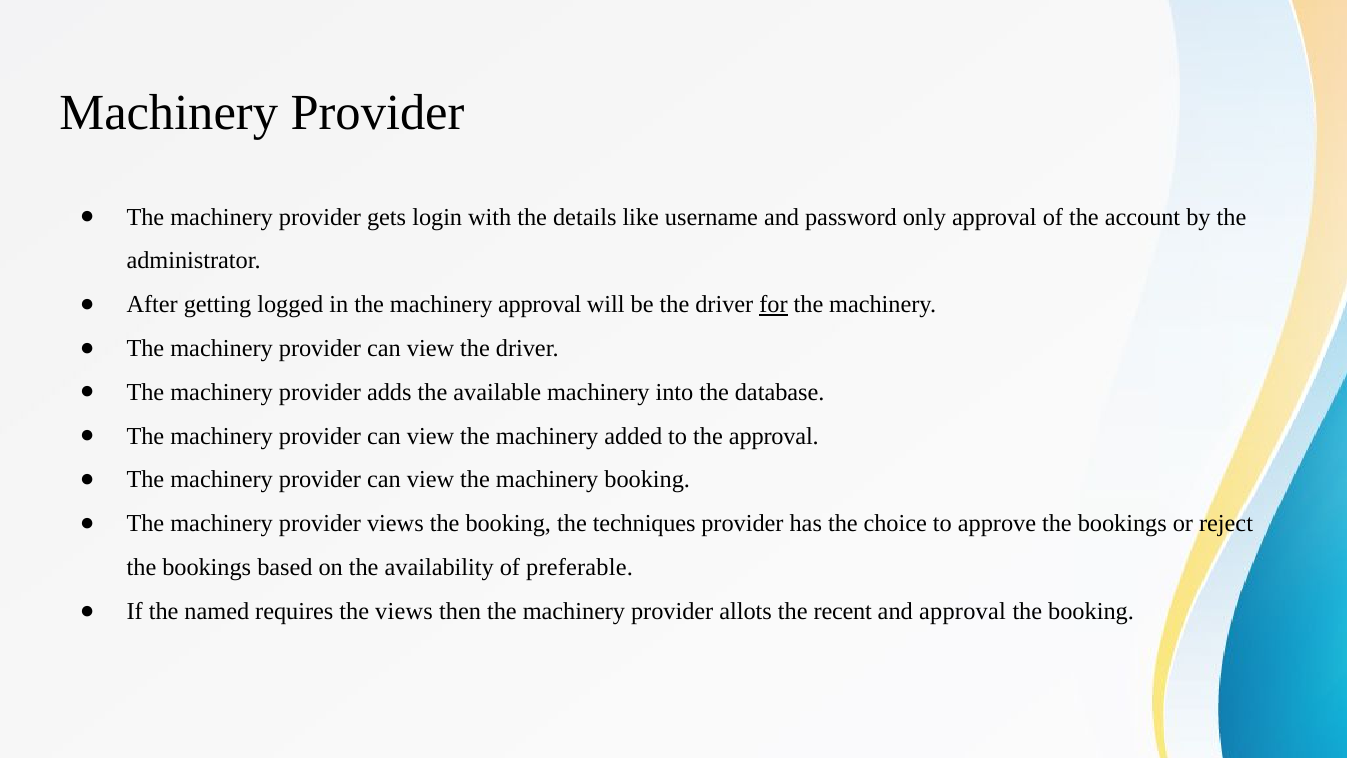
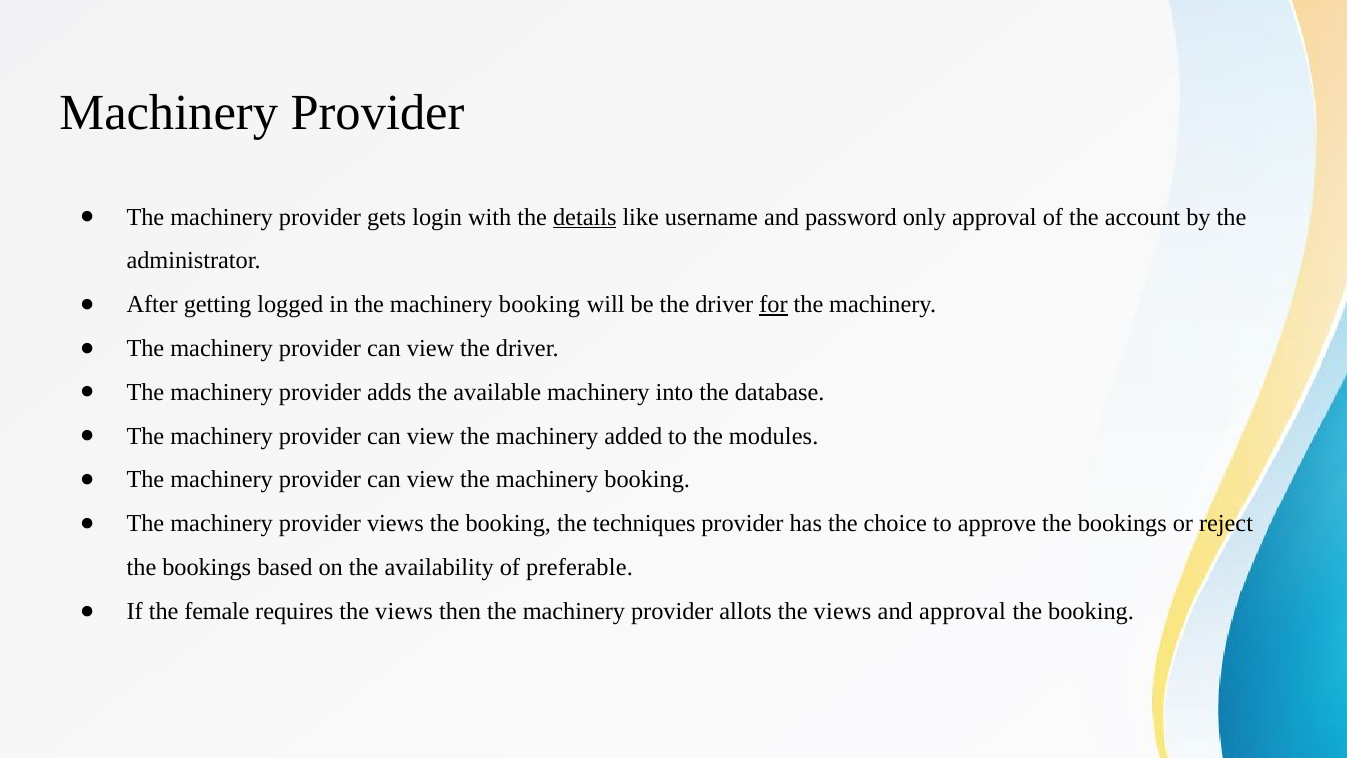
details underline: none -> present
in the machinery approval: approval -> booking
the approval: approval -> modules
named: named -> female
allots the recent: recent -> views
